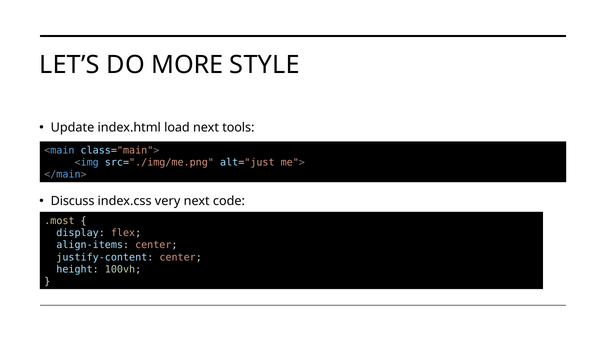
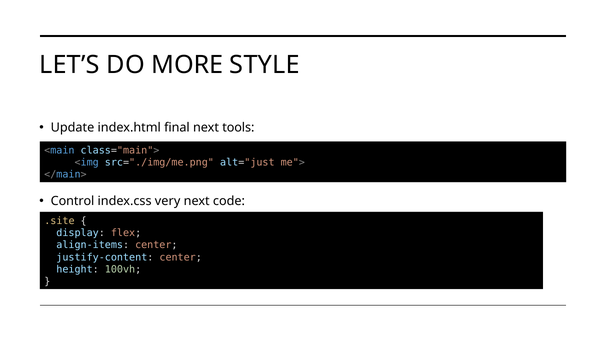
load: load -> final
Discuss: Discuss -> Control
.most: .most -> .site
